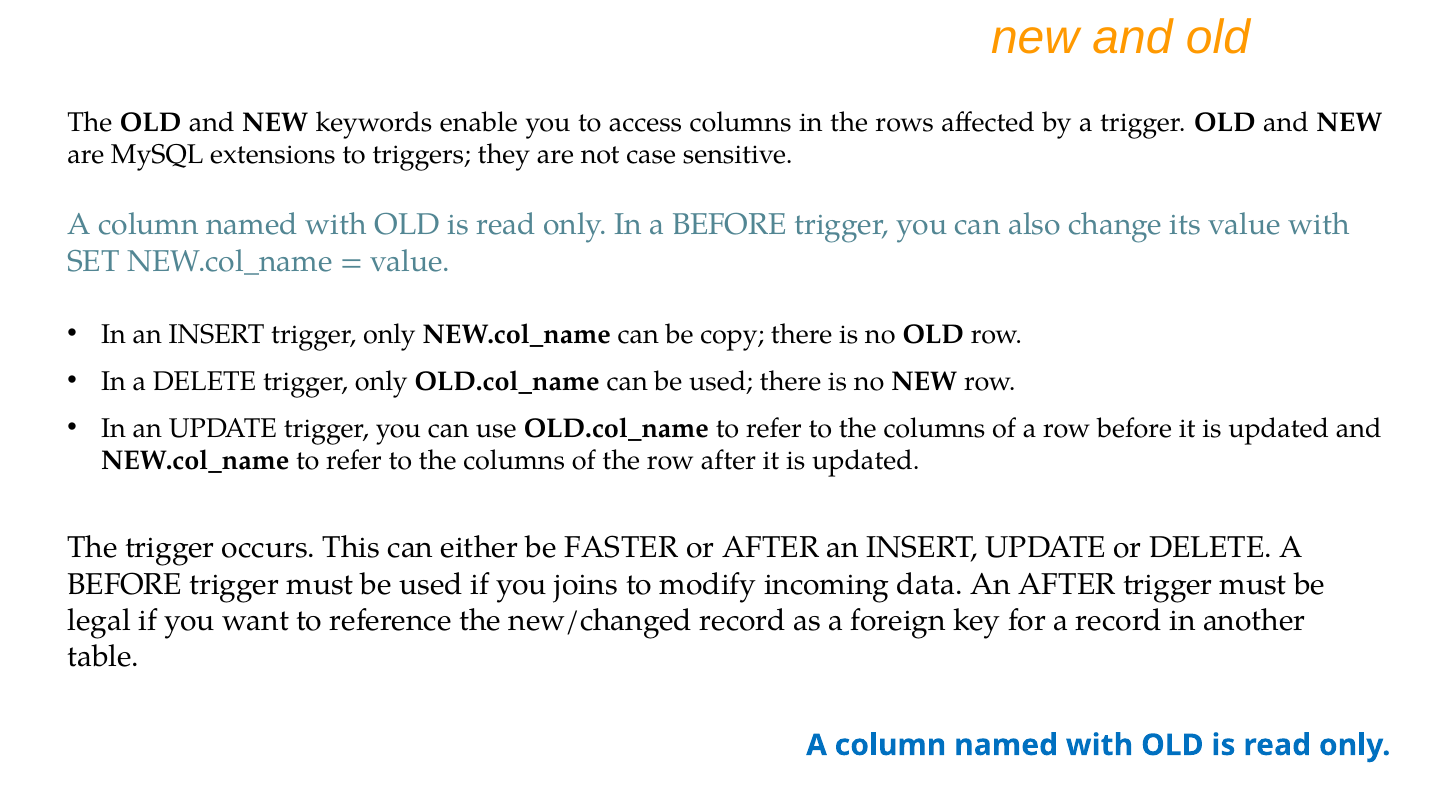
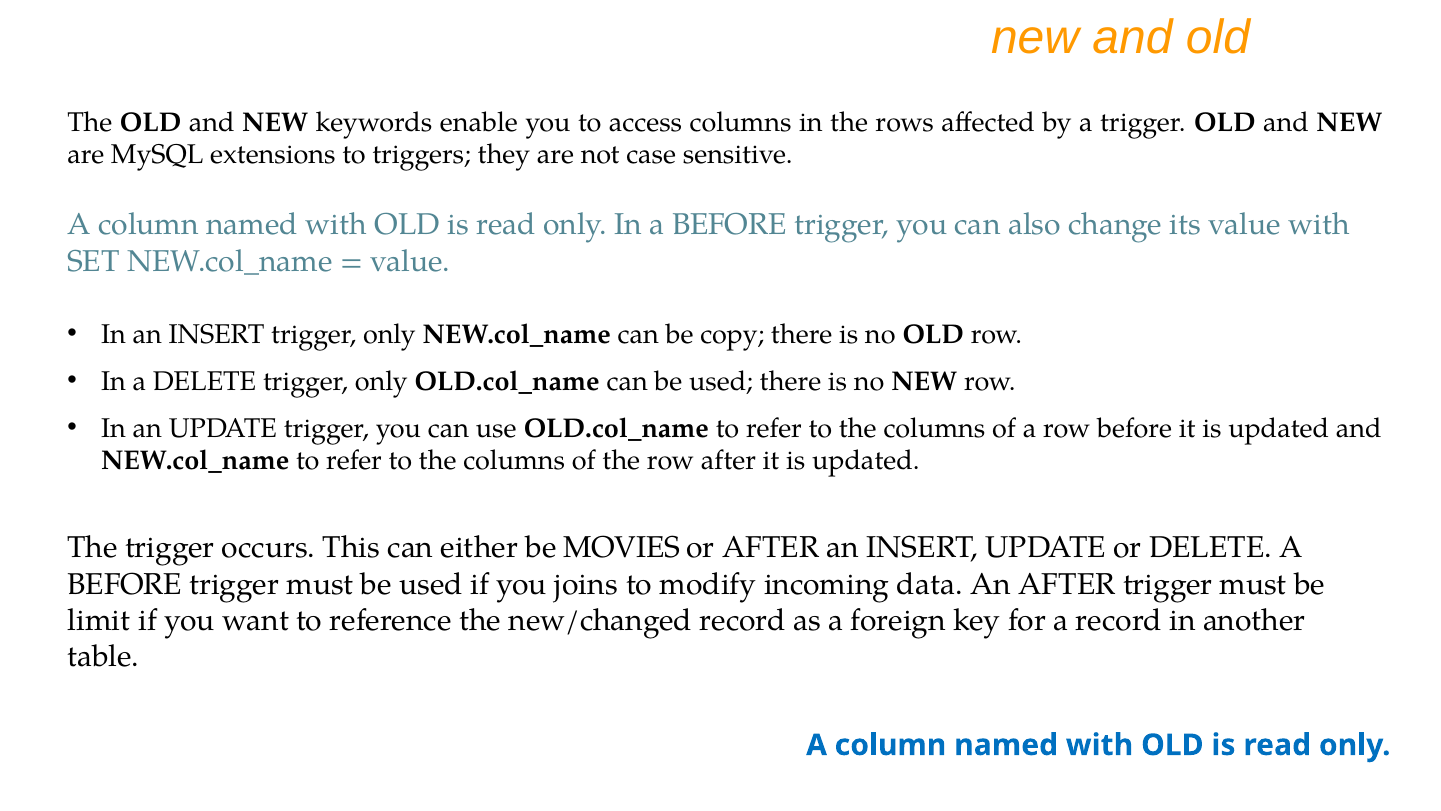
FASTER: FASTER -> MOVIES
legal: legal -> limit
